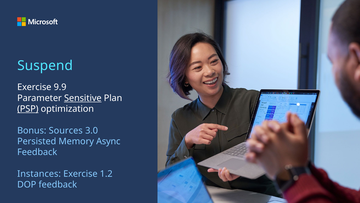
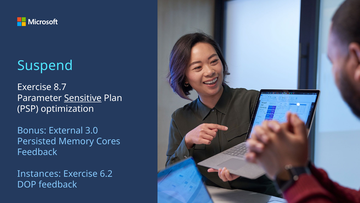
9.9: 9.9 -> 8.7
PSP underline: present -> none
Sources: Sources -> External
Async: Async -> Cores
1.2: 1.2 -> 6.2
